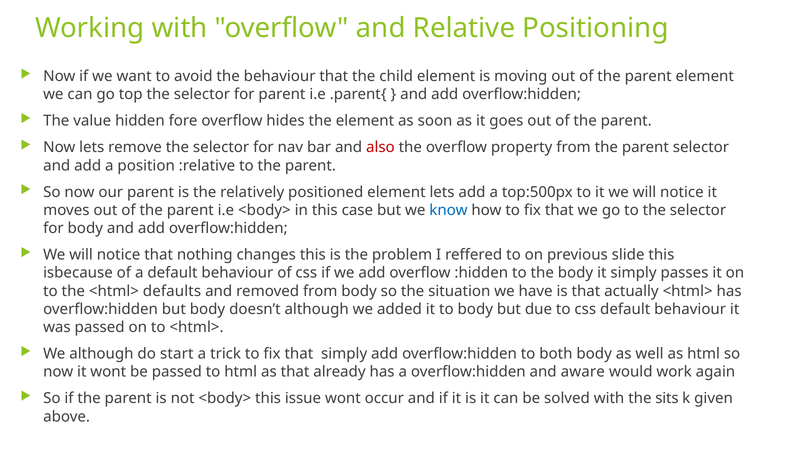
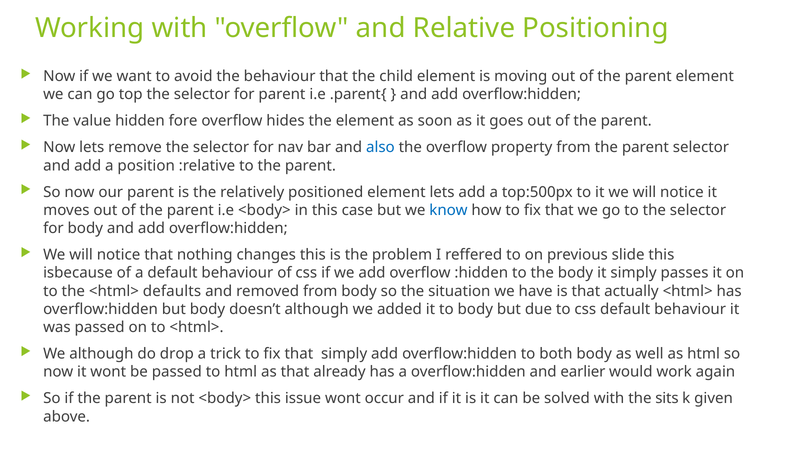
also colour: red -> blue
start: start -> drop
aware: aware -> earlier
